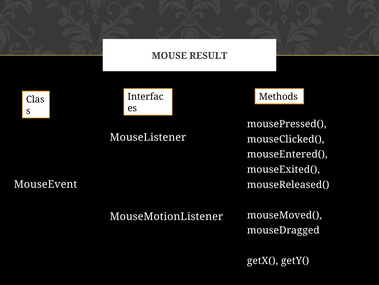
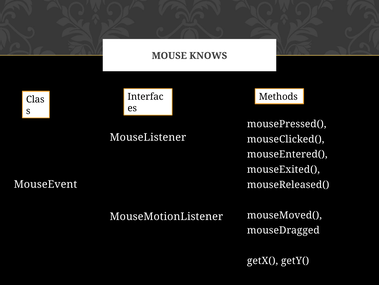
RESULT: RESULT -> KNOWS
